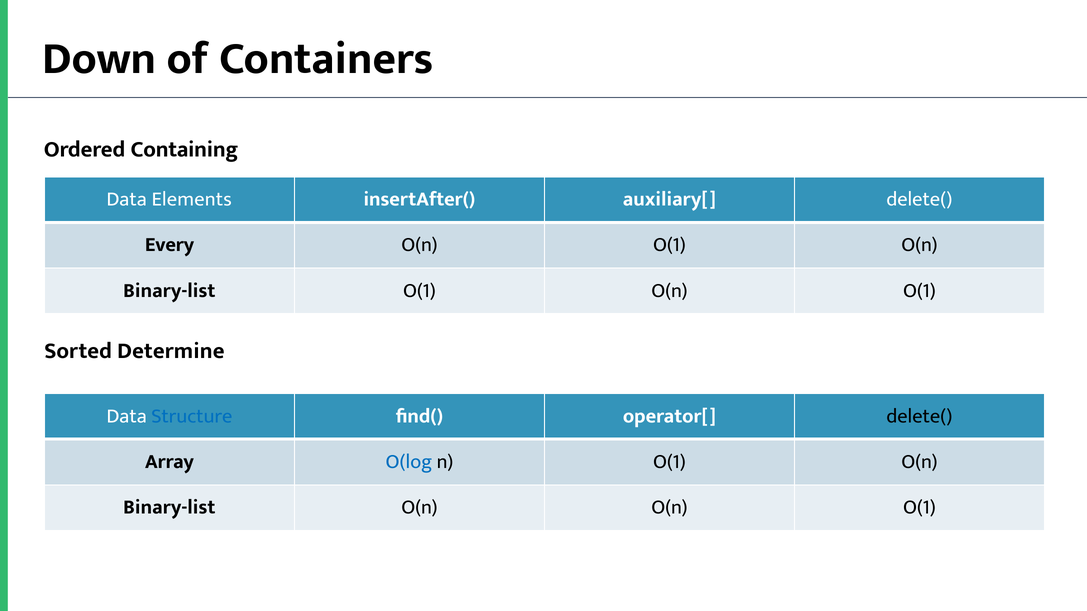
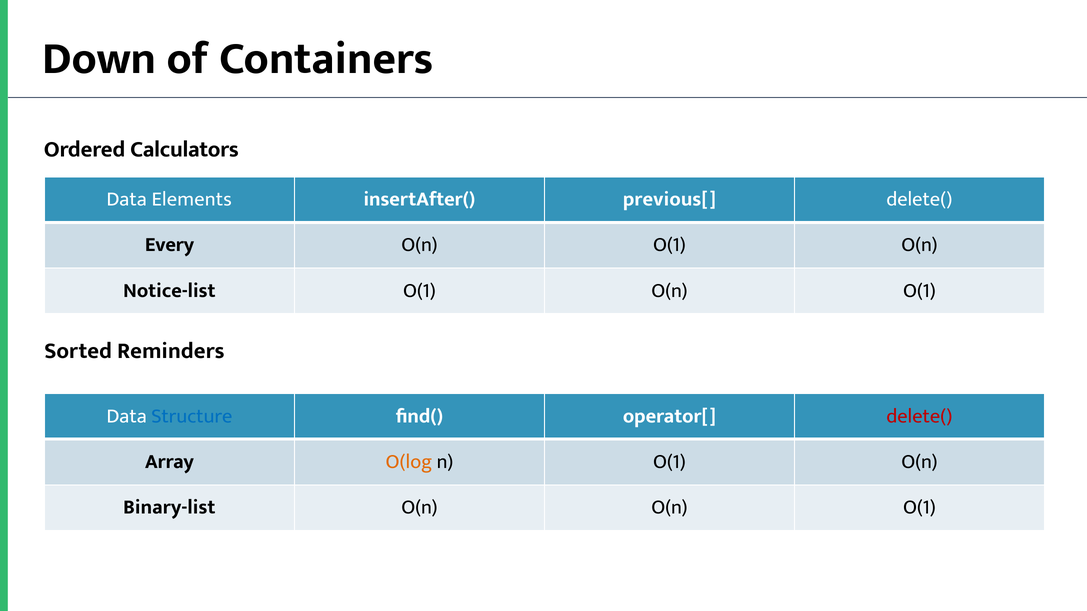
Containing: Containing -> Calculators
auxiliary[: auxiliary[ -> previous[
Binary-list at (169, 290): Binary-list -> Notice-list
Determine: Determine -> Reminders
delete( at (919, 416) colour: black -> red
O(log colour: blue -> orange
